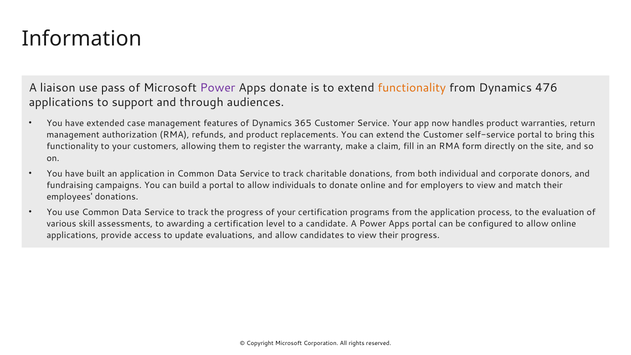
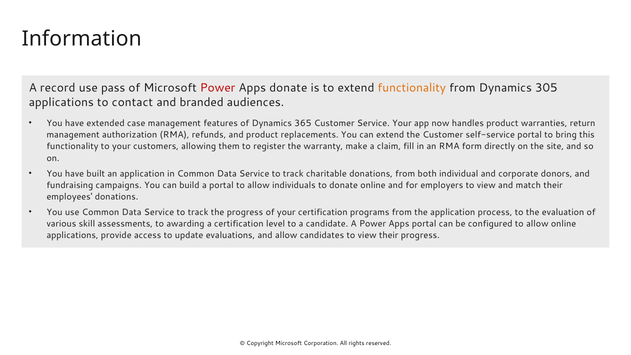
liaison: liaison -> record
Power at (218, 88) colour: purple -> red
476: 476 -> 305
support: support -> contact
through: through -> branded
